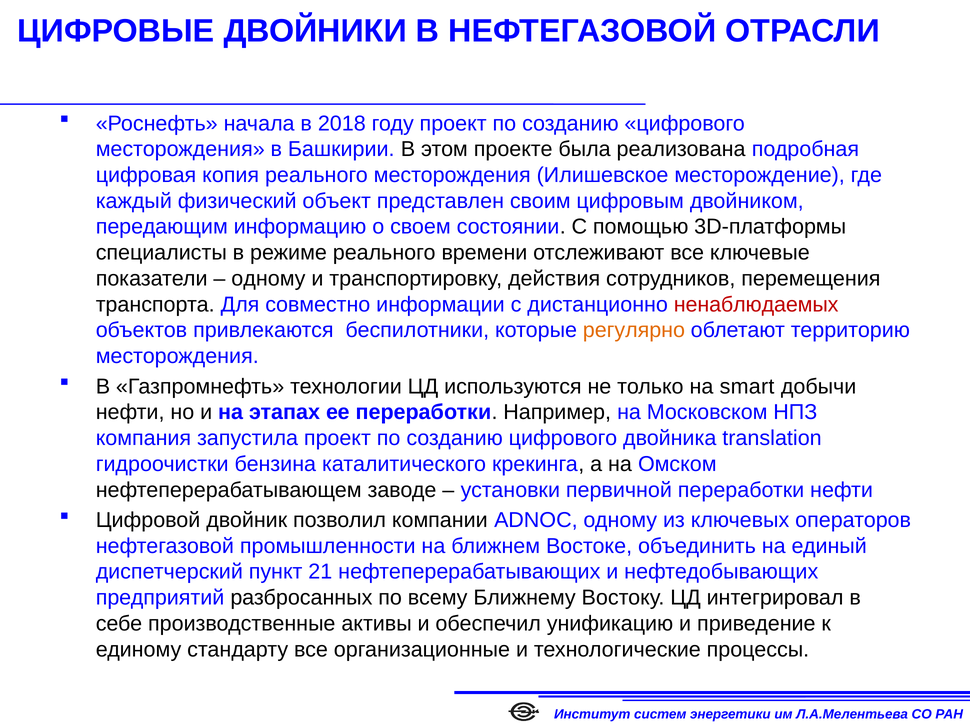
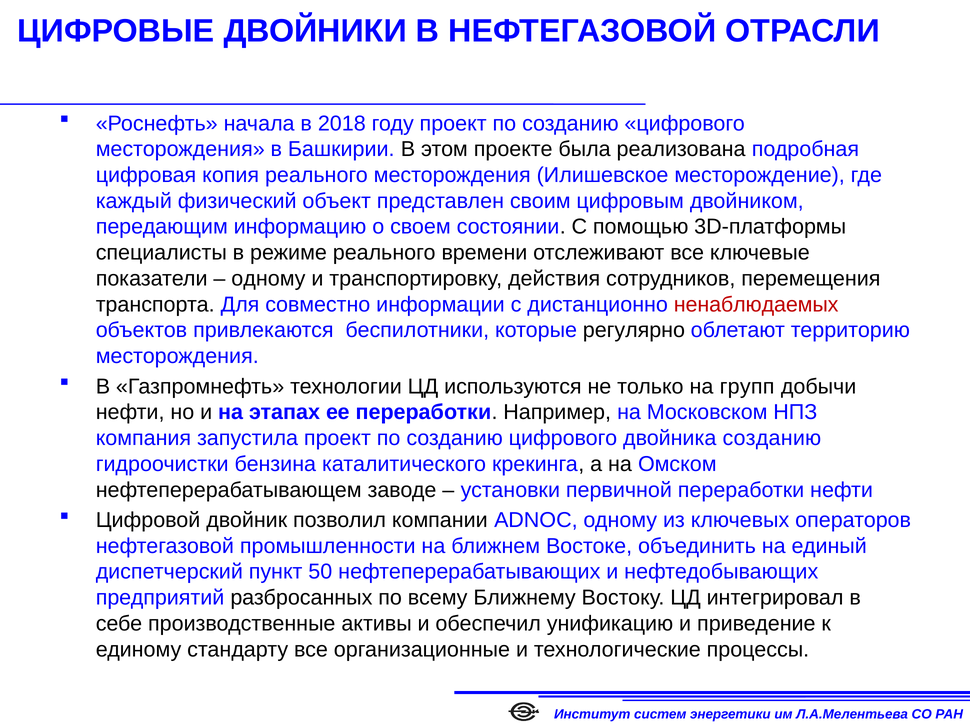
регулярно colour: orange -> black
smart: smart -> групп
двойника translation: translation -> созданию
21: 21 -> 50
